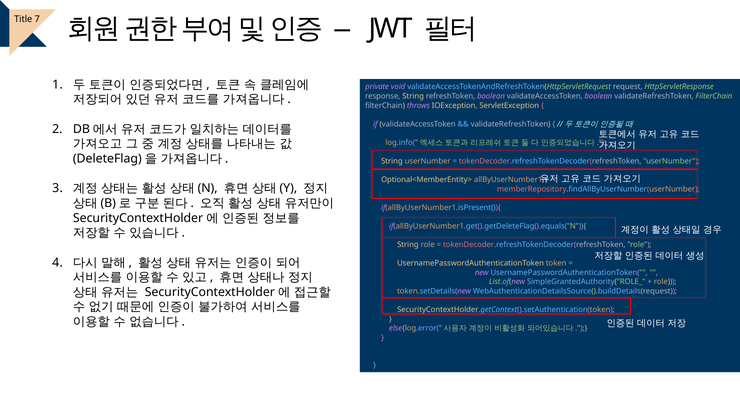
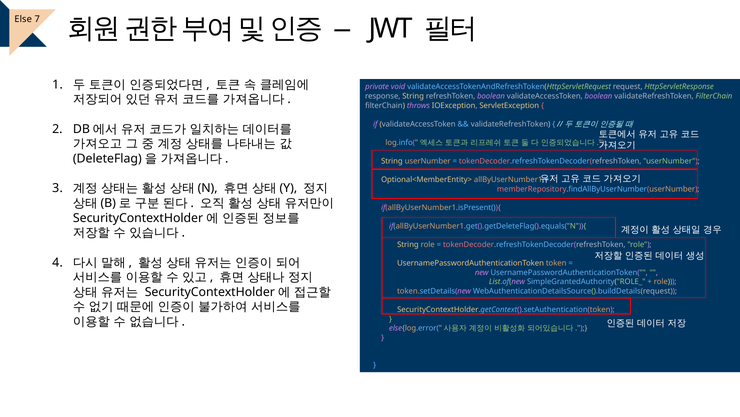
Title: Title -> Else
